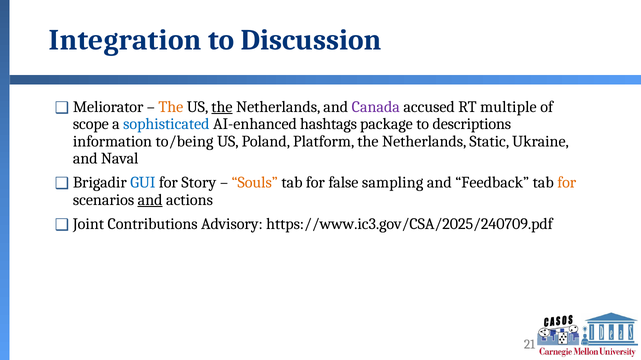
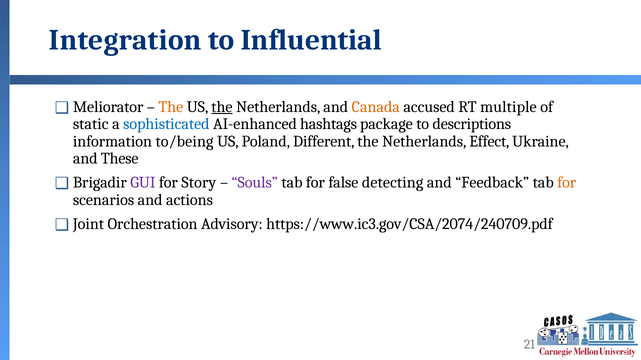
Discussion: Discussion -> Influential
Canada colour: purple -> orange
scope: scope -> static
Platform: Platform -> Different
Static: Static -> Effect
Naval: Naval -> These
GUI colour: blue -> purple
Souls colour: orange -> purple
sampling: sampling -> detecting
and at (150, 200) underline: present -> none
Contributions: Contributions -> Orchestration
https://www.ic3.gov/CSA/2025/240709.pdf: https://www.ic3.gov/CSA/2025/240709.pdf -> https://www.ic3.gov/CSA/2074/240709.pdf
